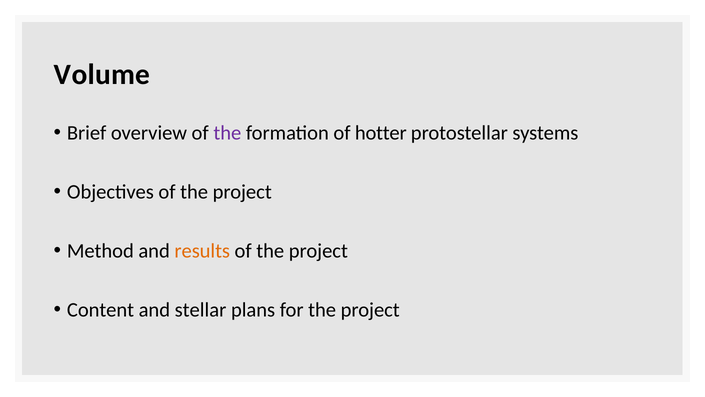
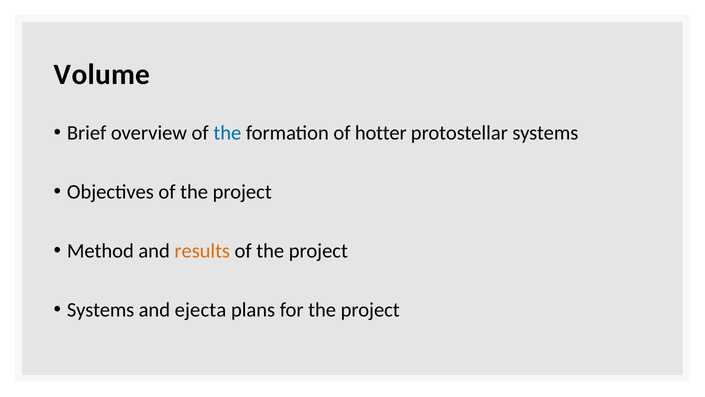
the at (227, 133) colour: purple -> blue
Content at (101, 310): Content -> Systems
stellar: stellar -> ejecta
